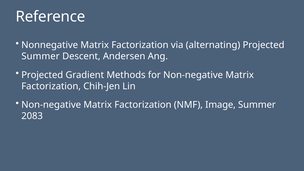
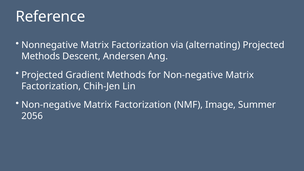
Summer at (41, 56): Summer -> Methods
2083: 2083 -> 2056
